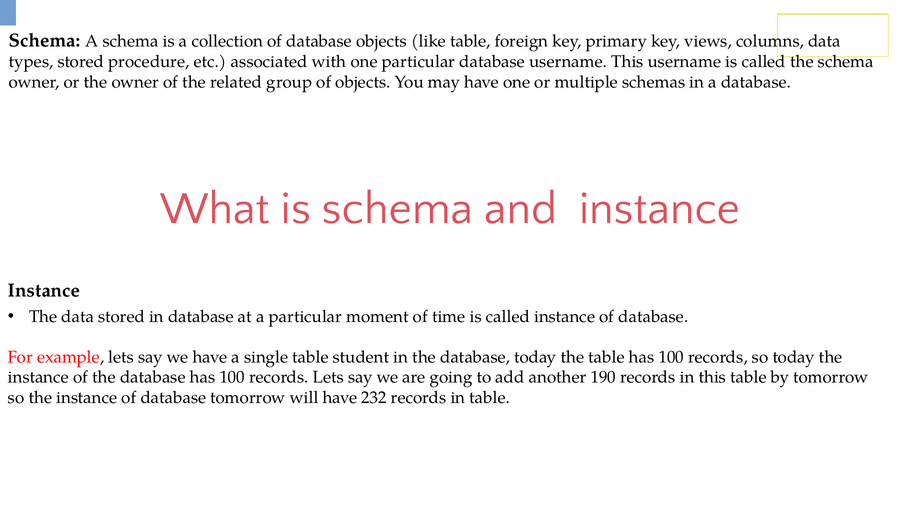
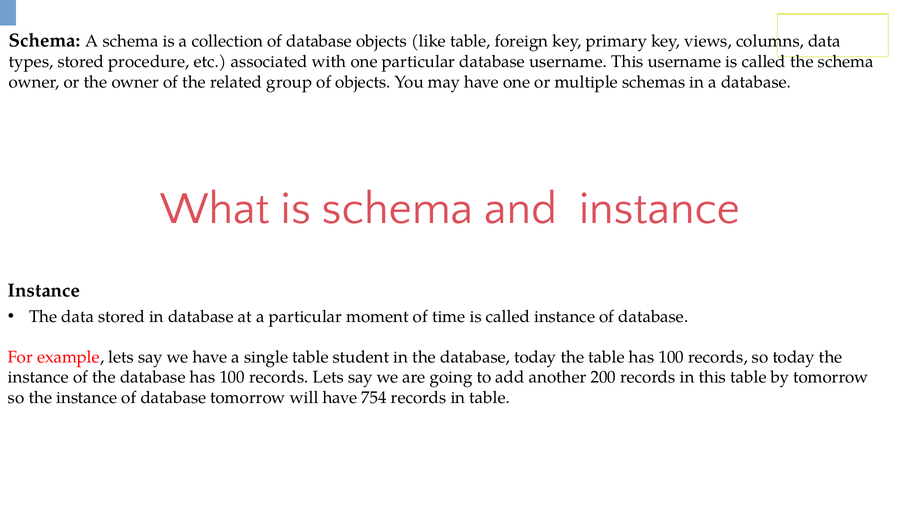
190: 190 -> 200
232: 232 -> 754
